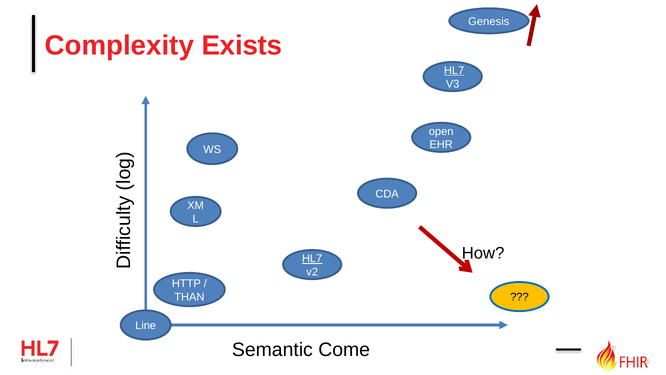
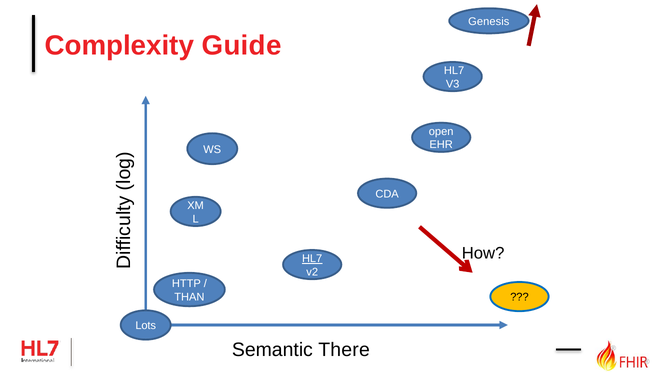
Exists: Exists -> Guide
HL7 at (454, 71) underline: present -> none
Line: Line -> Lots
Come: Come -> There
